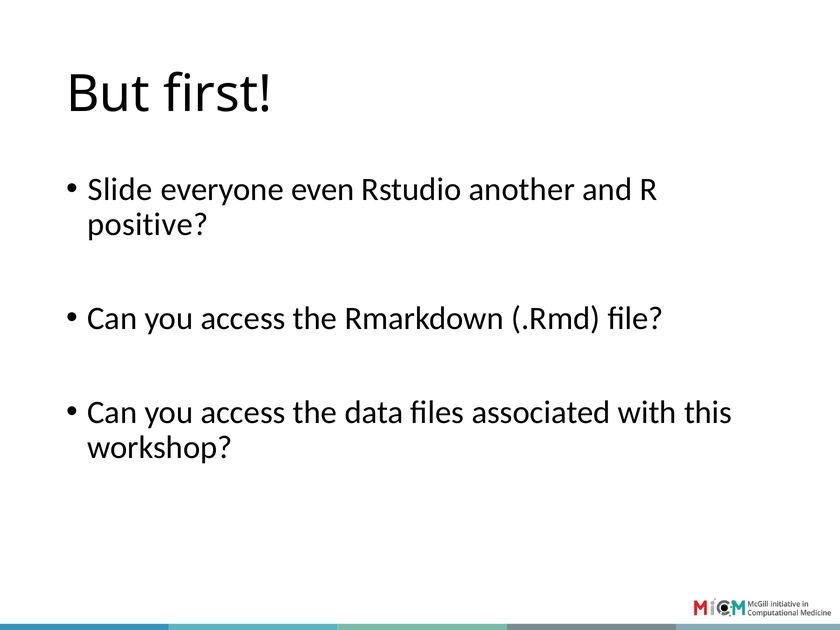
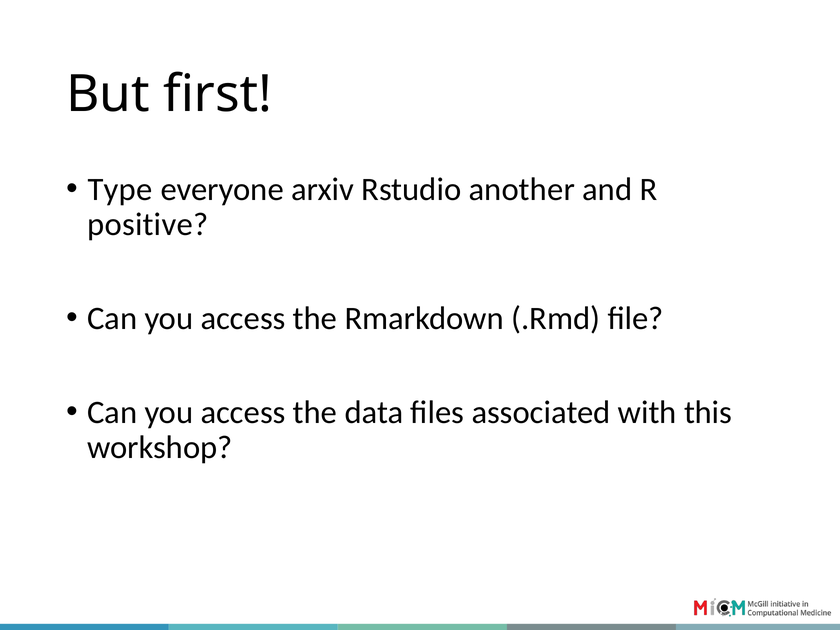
Slide: Slide -> Type
even: even -> arxiv
